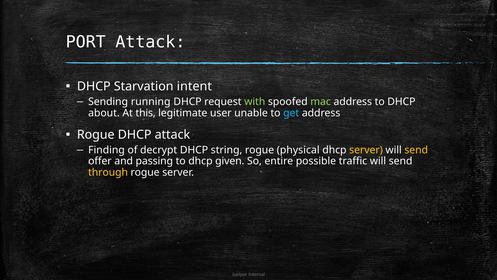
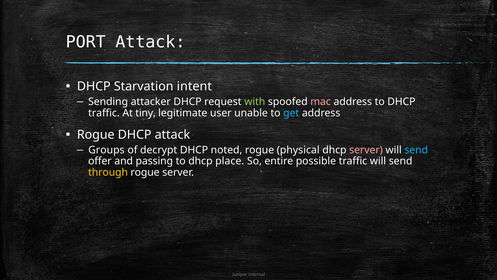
running: running -> attacker
mac colour: light green -> pink
about at (104, 113): about -> traffic
this: this -> tiny
Finding: Finding -> Groups
string: string -> noted
server at (366, 150) colour: yellow -> pink
send at (416, 150) colour: yellow -> light blue
given: given -> place
